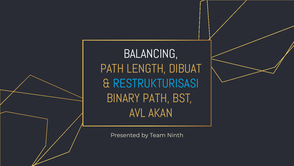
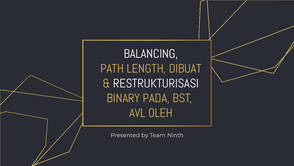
RESTRUKTURISASI colour: light blue -> white
BINARY PATH: PATH -> PADA
AKAN: AKAN -> OLEH
